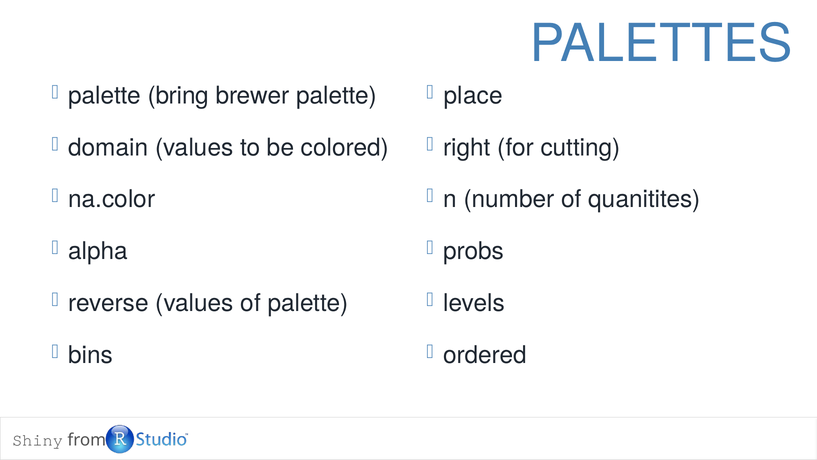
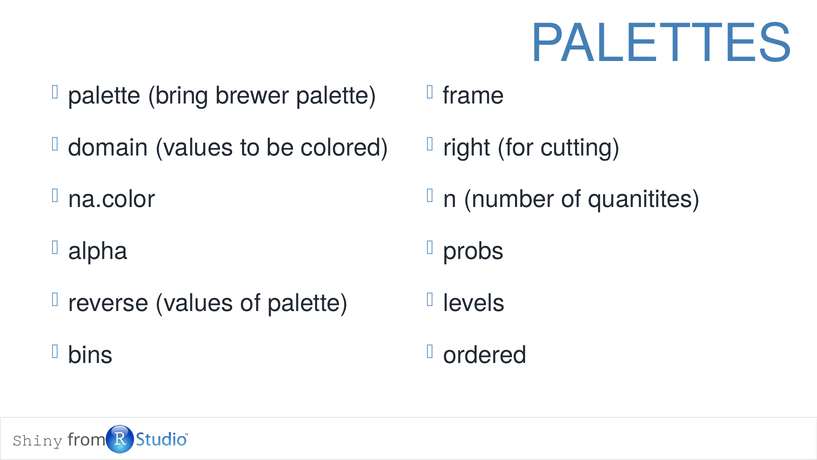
place: place -> frame
